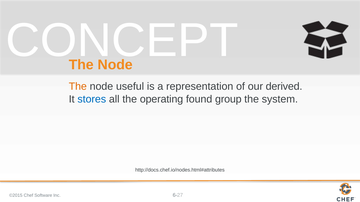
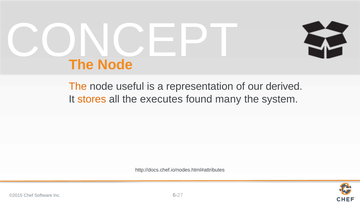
stores colour: blue -> orange
operating: operating -> executes
group: group -> many
